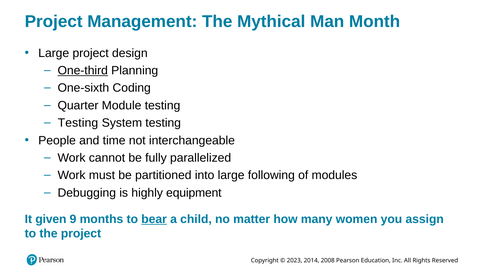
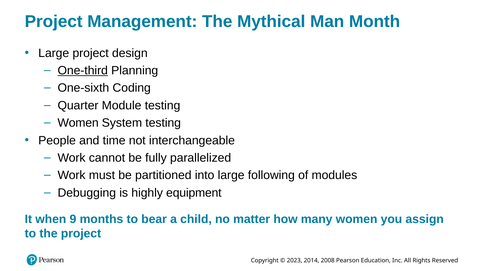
Testing at (78, 123): Testing -> Women
given: given -> when
bear underline: present -> none
